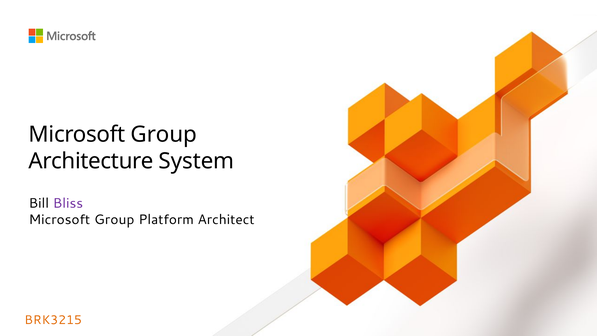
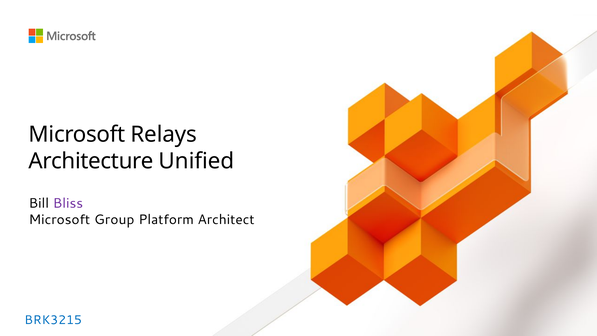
Group at (164, 134): Group -> Relays
System: System -> Unified
BRK3215 colour: orange -> blue
